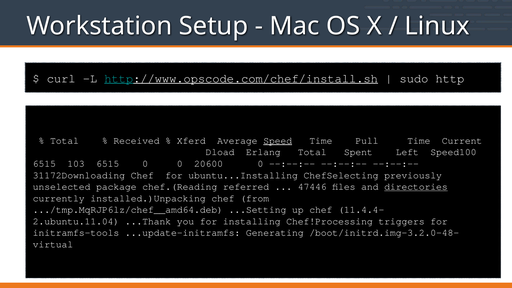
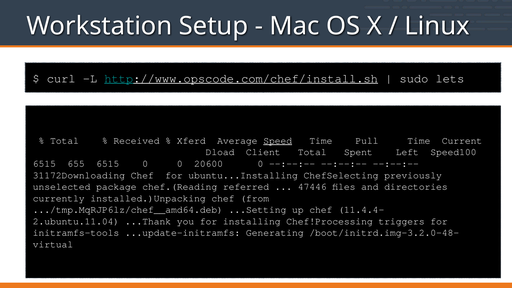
http: http -> lets
Erlang: Erlang -> Client
103: 103 -> 655
directories underline: present -> none
